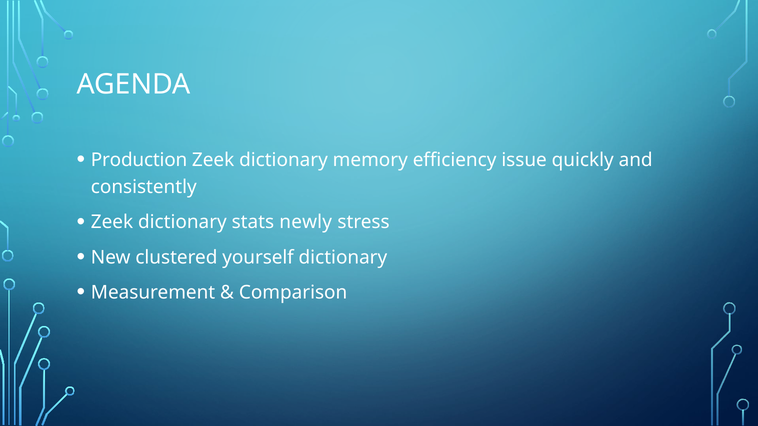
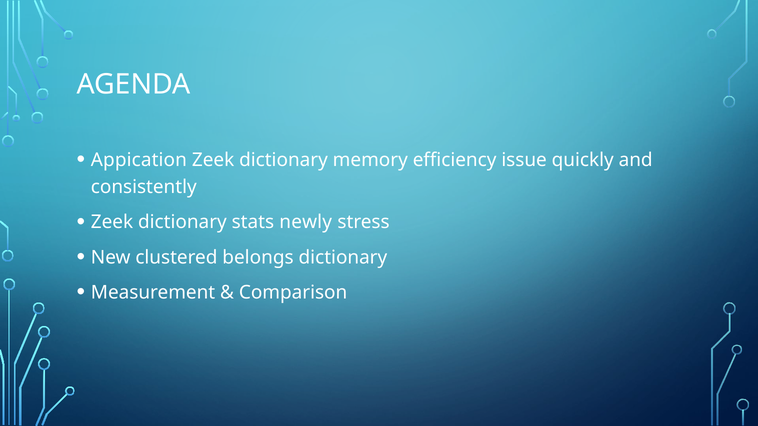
Production: Production -> Appication
yourself: yourself -> belongs
